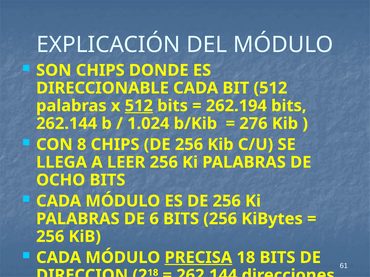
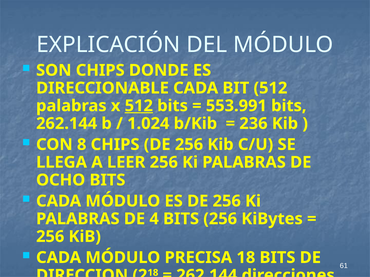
262.194: 262.194 -> 553.991
276: 276 -> 236
6: 6 -> 4
PRECISA underline: present -> none
